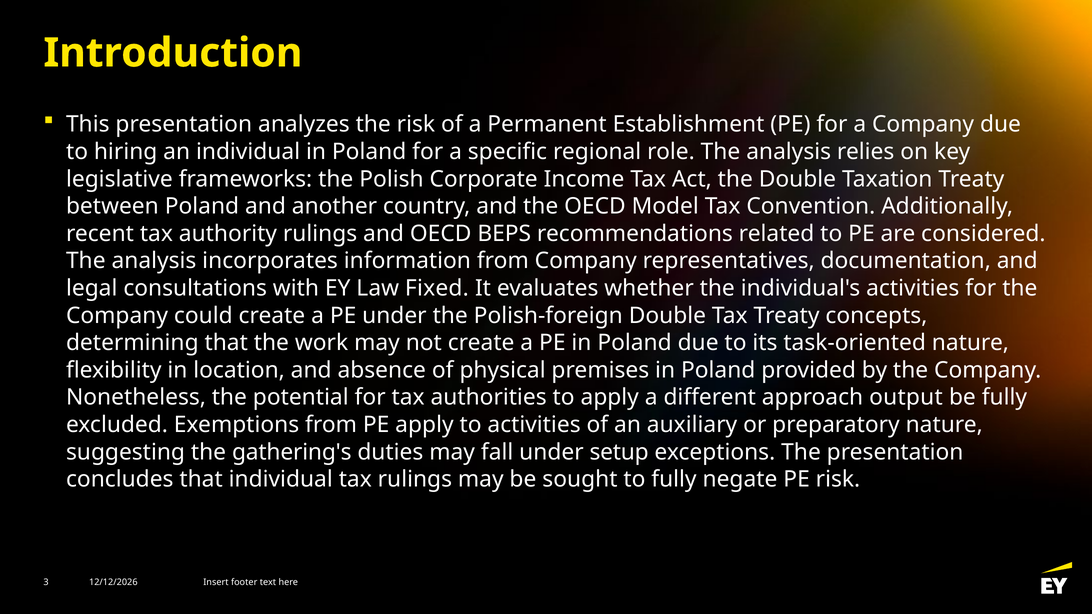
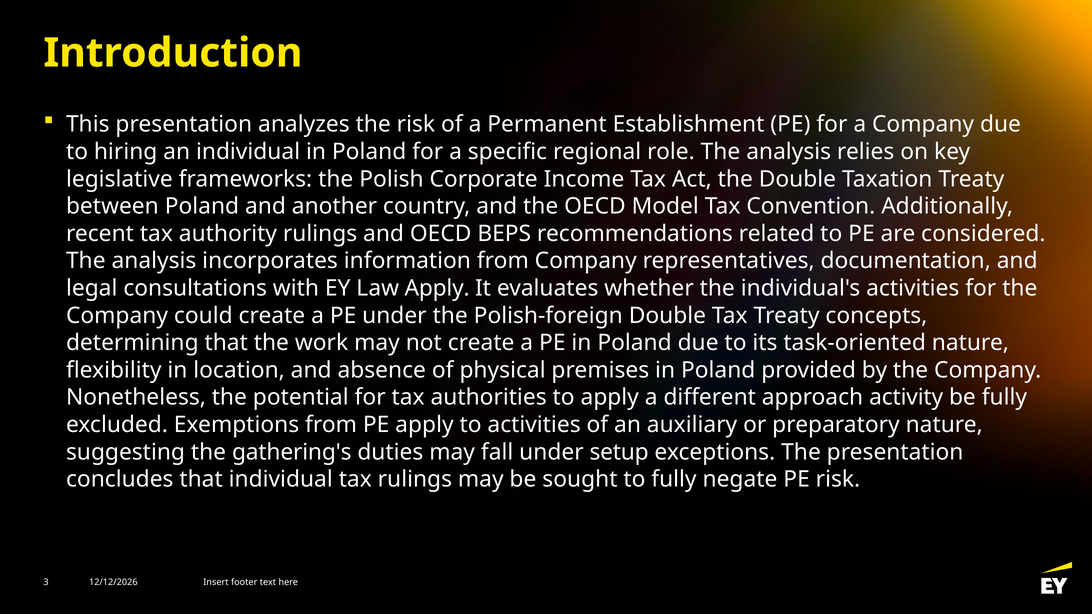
Law Fixed: Fixed -> Apply
output: output -> activity
